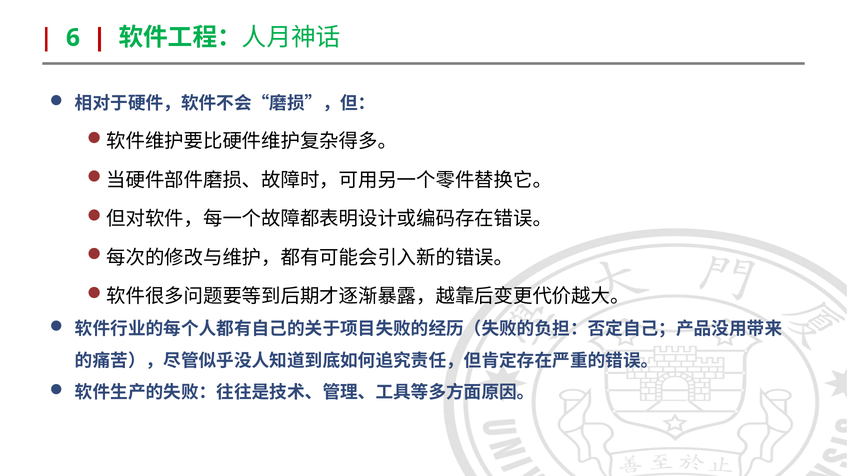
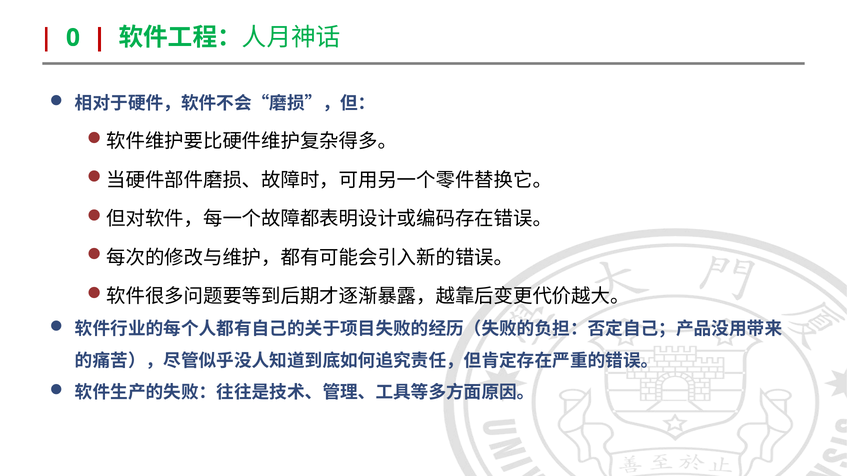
6: 6 -> 0
